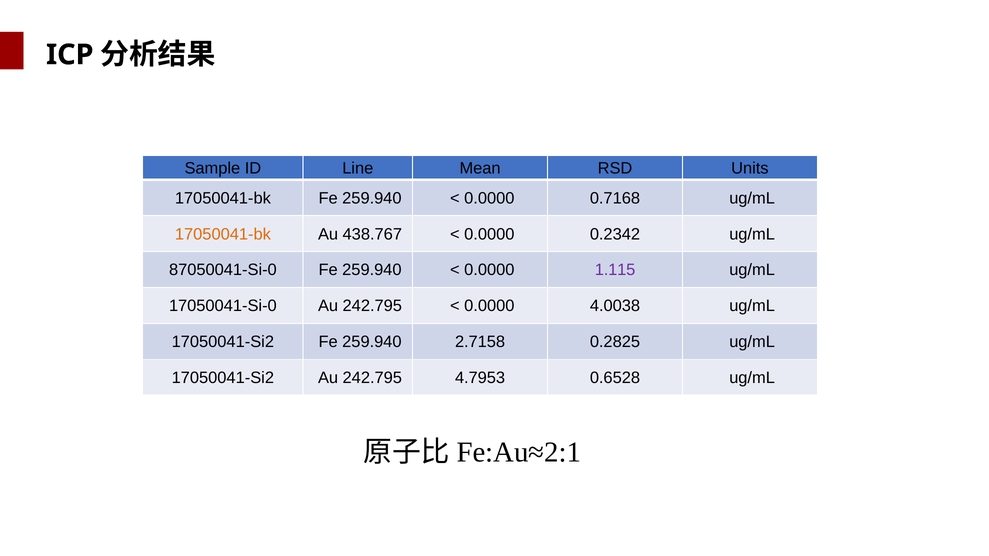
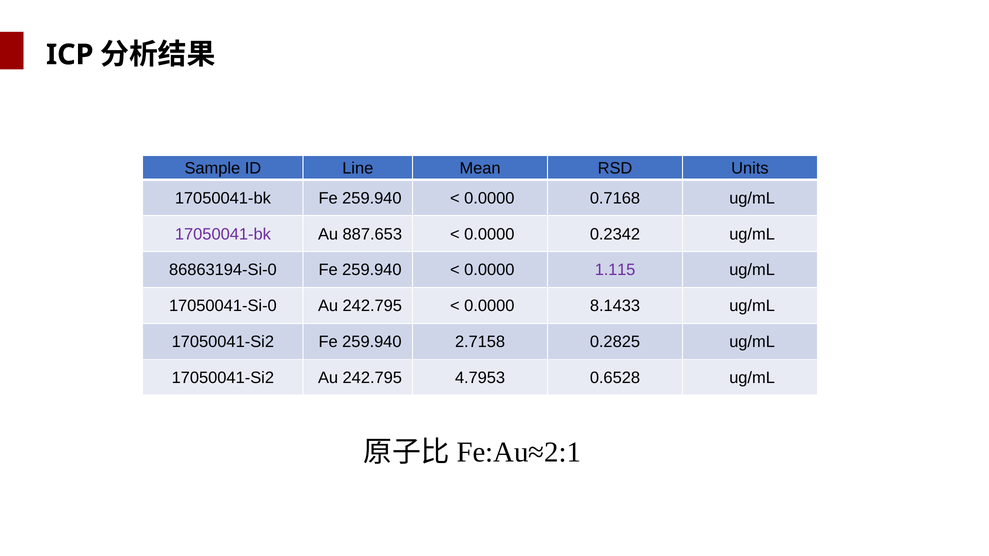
17050041-bk at (223, 234) colour: orange -> purple
438.767: 438.767 -> 887.653
87050041-Si-0: 87050041-Si-0 -> 86863194-Si-0
4.0038: 4.0038 -> 8.1433
